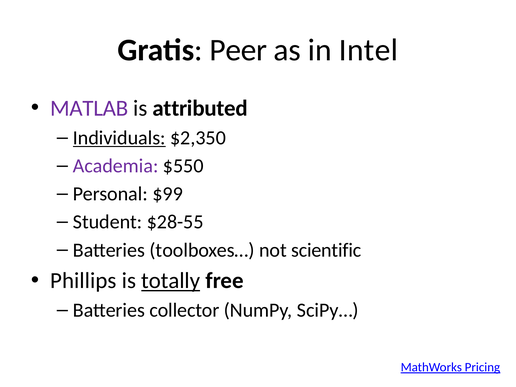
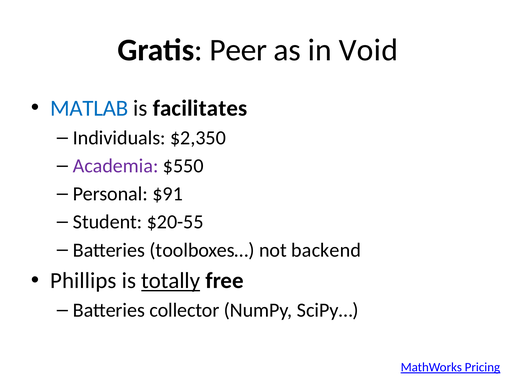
Intel: Intel -> Void
MATLAB colour: purple -> blue
attributed: attributed -> facilitates
Individuals underline: present -> none
$99: $99 -> $91
$28-55: $28-55 -> $20-55
scientific: scientific -> backend
